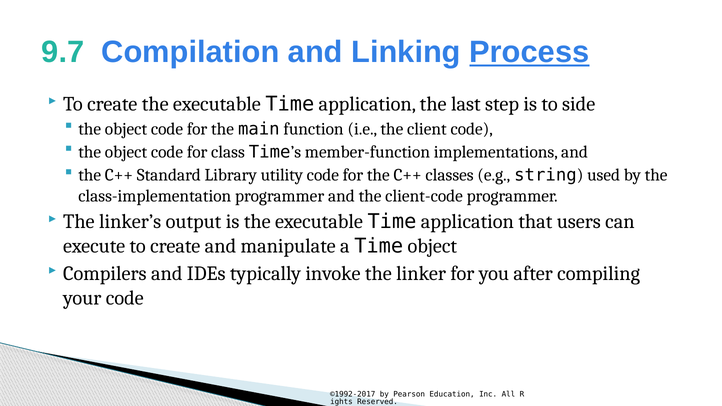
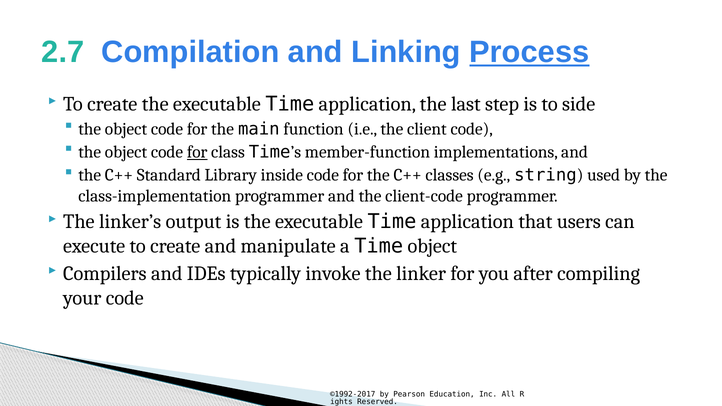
9.7: 9.7 -> 2.7
for at (197, 152) underline: none -> present
utility: utility -> inside
